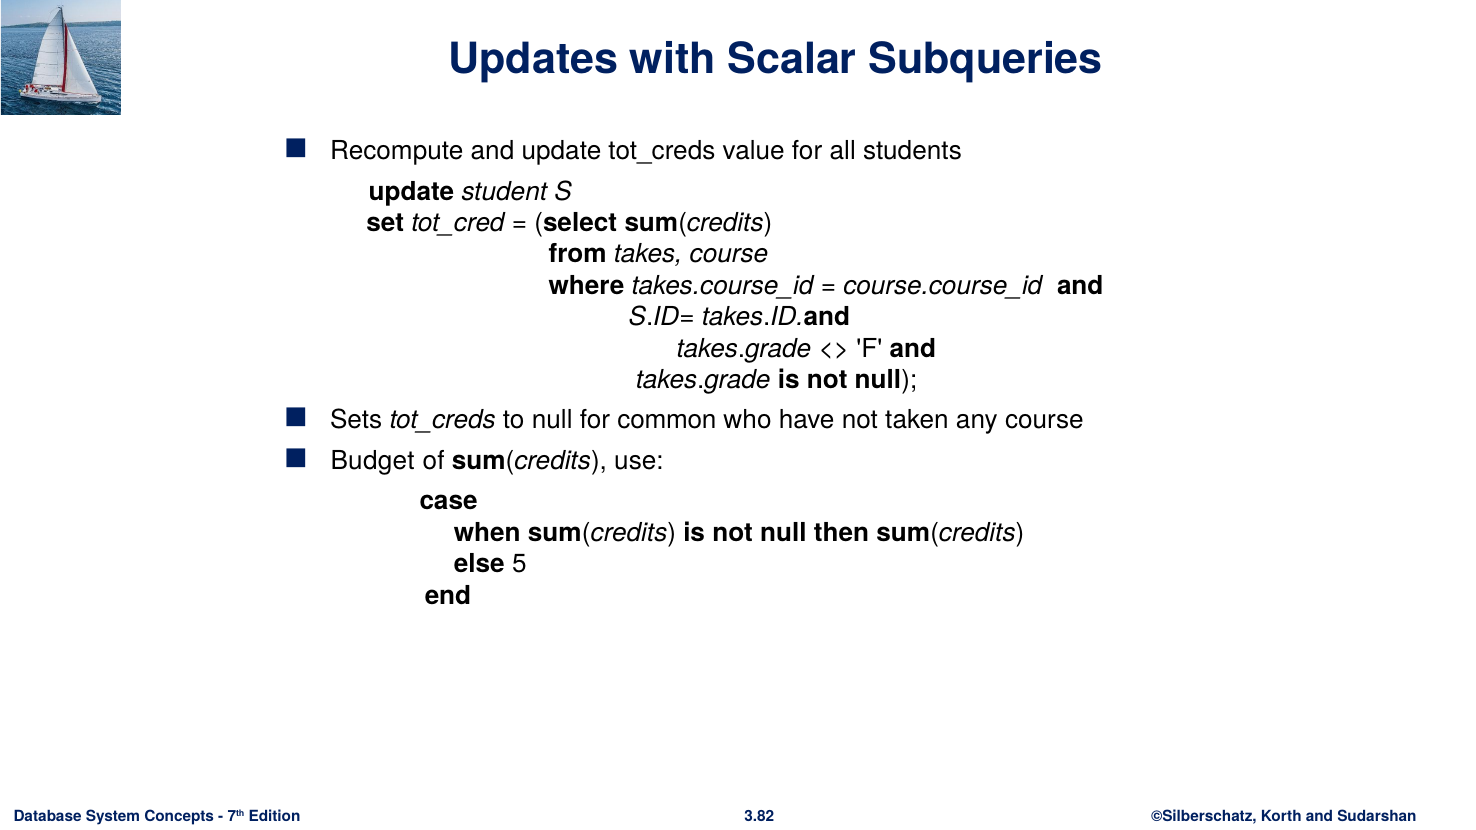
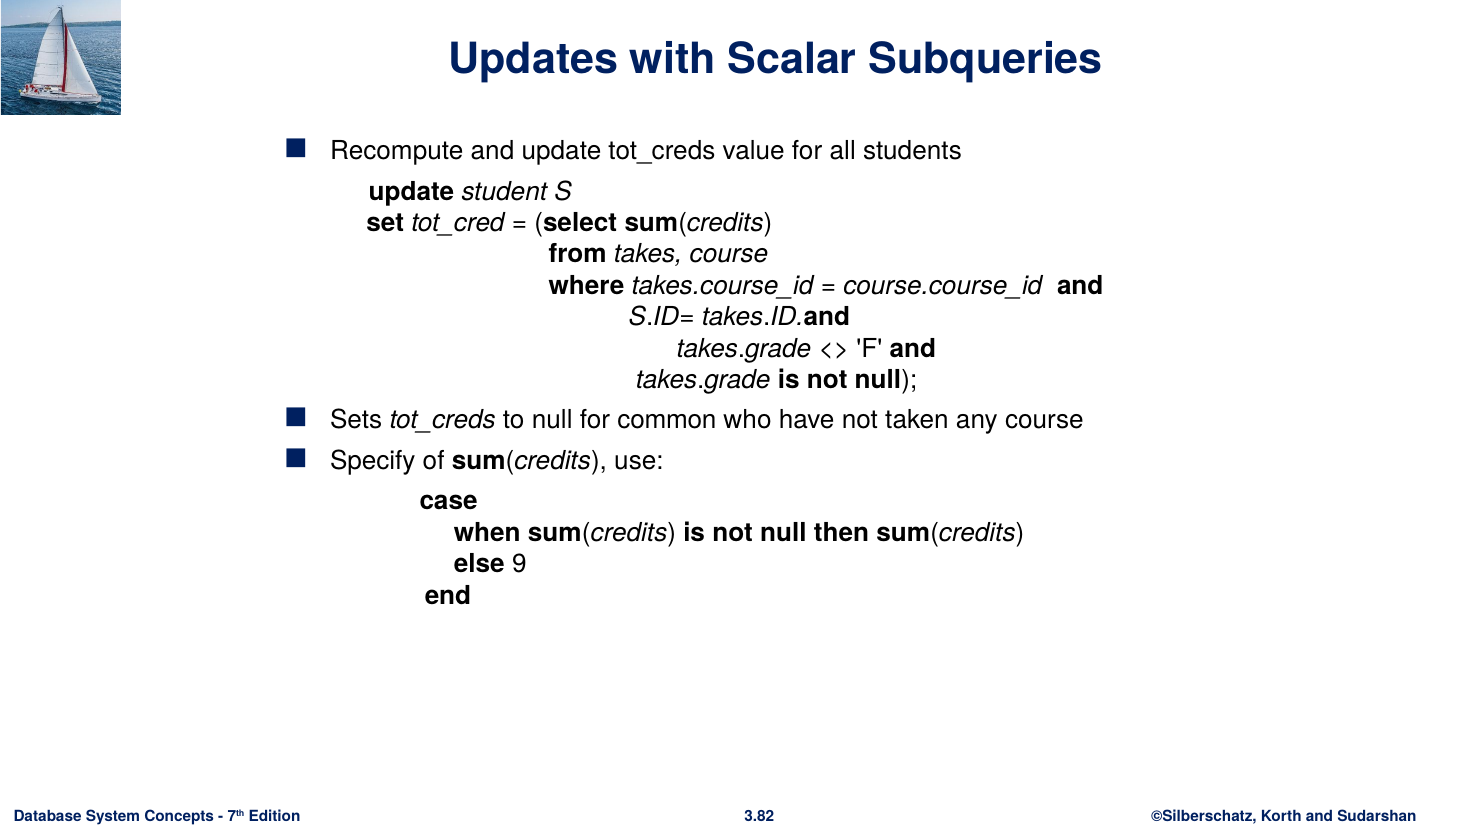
Budget: Budget -> Specify
5: 5 -> 9
